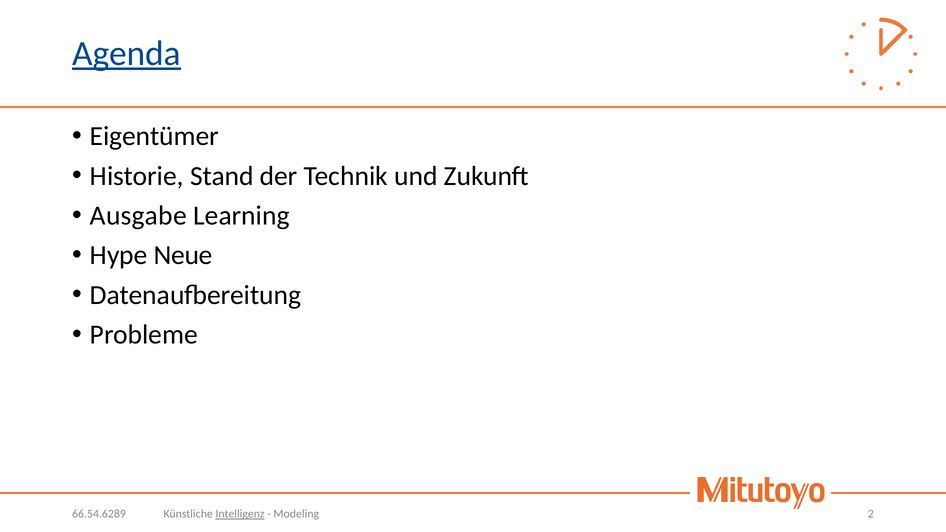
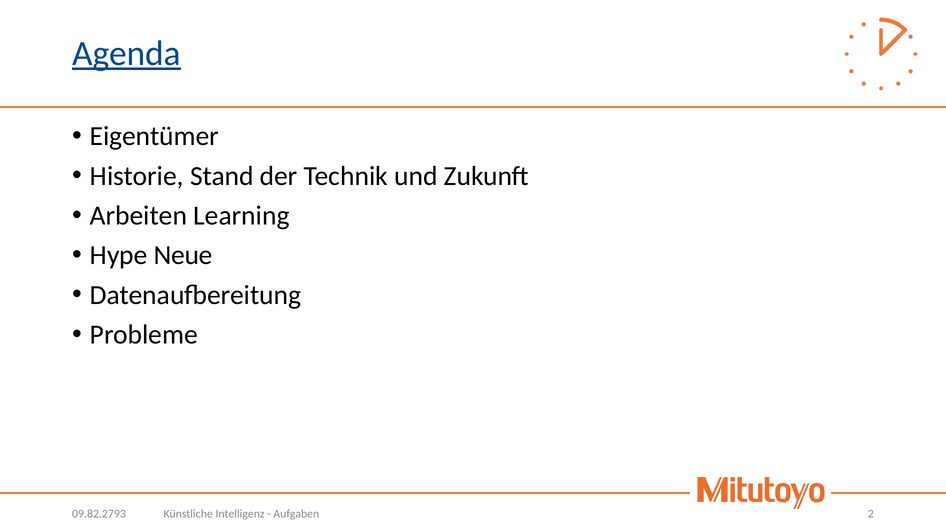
Ausgabe: Ausgabe -> Arbeiten
Intelligenz underline: present -> none
Modeling: Modeling -> Aufgaben
66.54.6289: 66.54.6289 -> 09.82.2793
